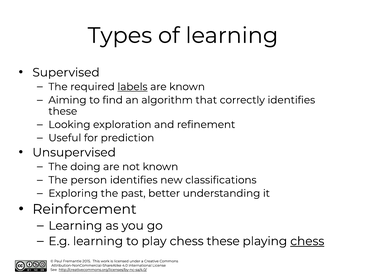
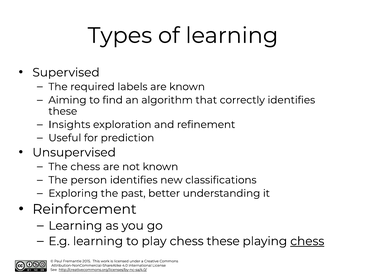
labels underline: present -> none
Looking: Looking -> Insights
The doing: doing -> chess
